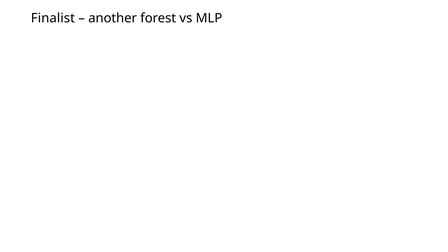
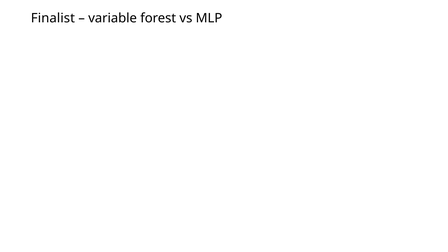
another: another -> variable
